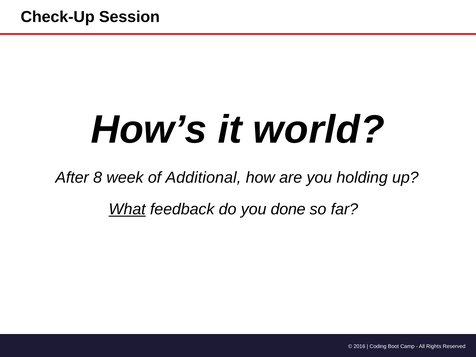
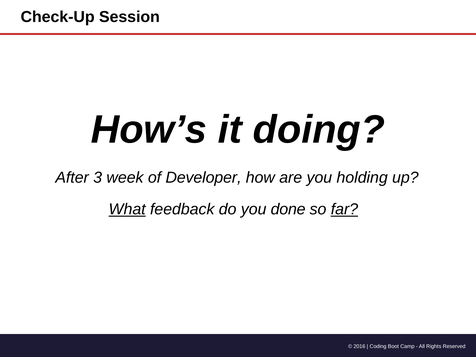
world: world -> doing
8: 8 -> 3
Additional: Additional -> Developer
far underline: none -> present
